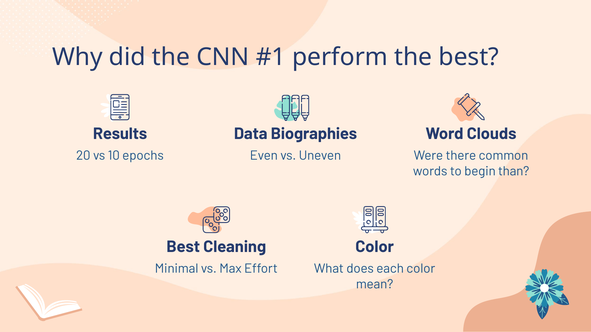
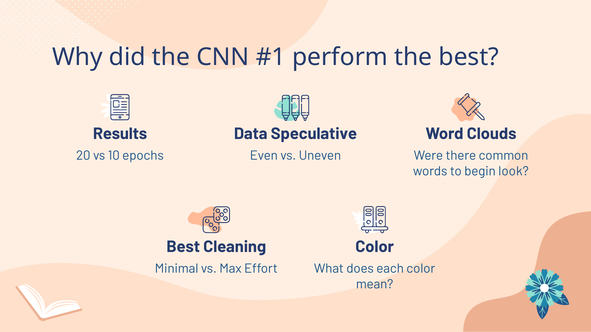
Biographies: Biographies -> Speculative
than: than -> look
